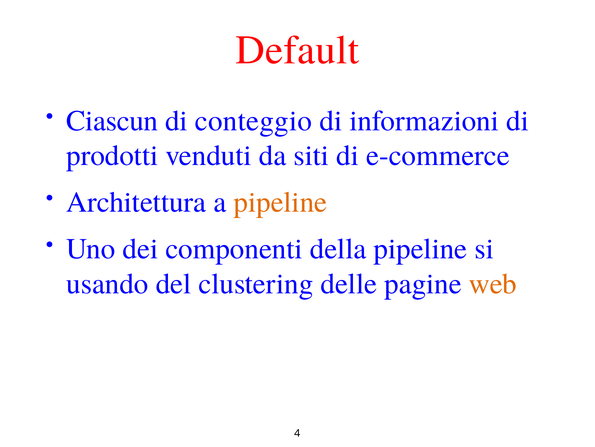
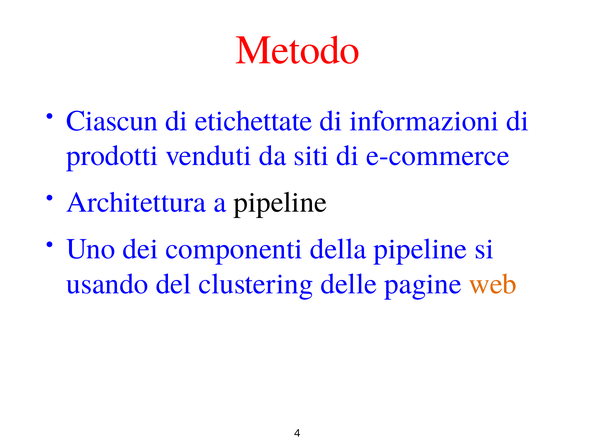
Default: Default -> Metodo
conteggio: conteggio -> etichettate
pipeline at (280, 202) colour: orange -> black
